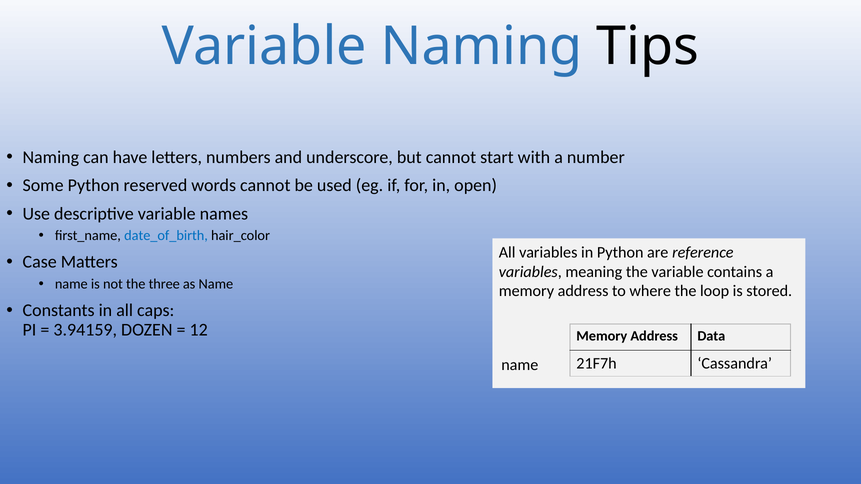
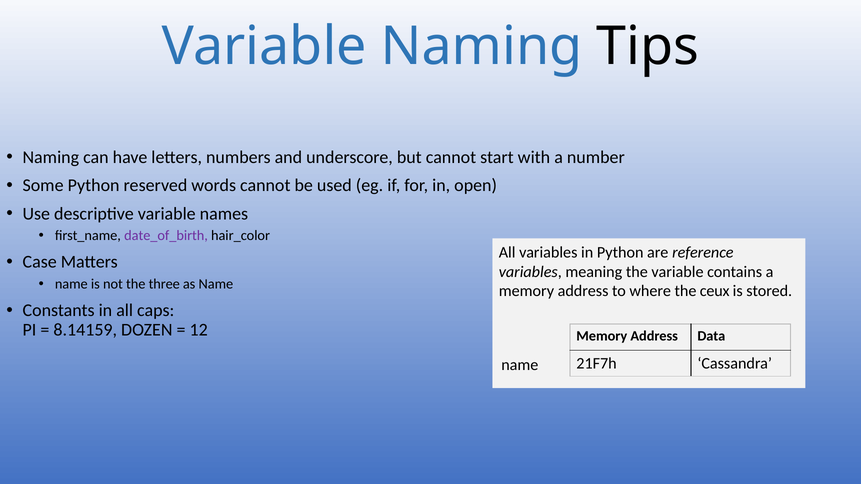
date_of_birth colour: blue -> purple
loop: loop -> ceux
3.94159: 3.94159 -> 8.14159
